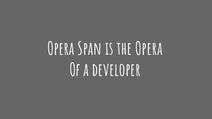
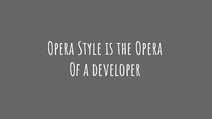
Span: Span -> Style
